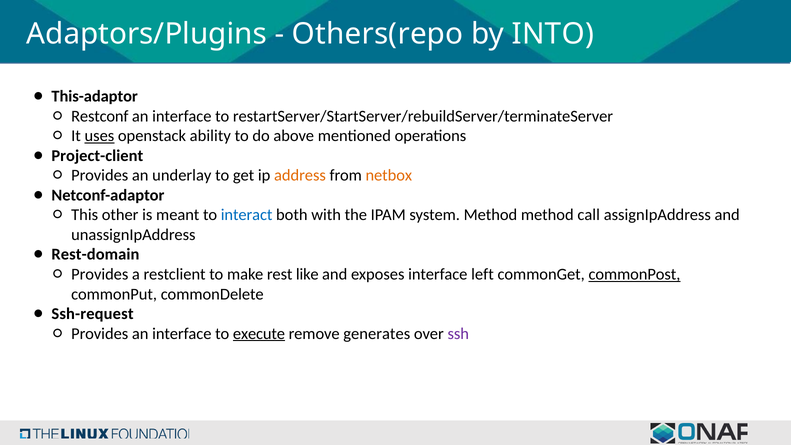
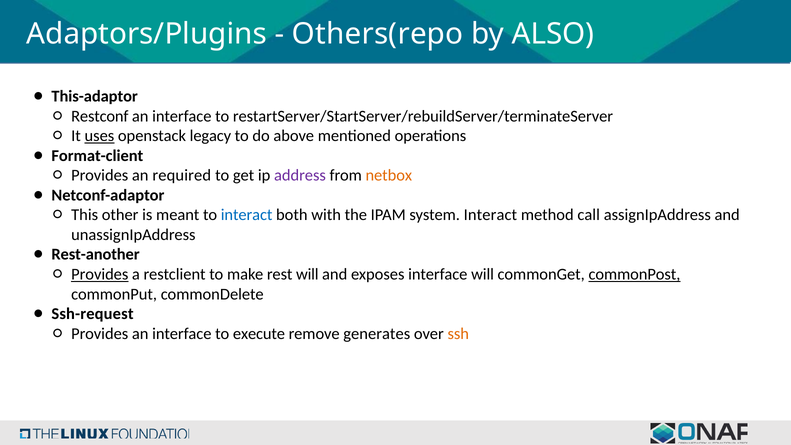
INTO: INTO -> ALSO
ability: ability -> legacy
Project-client: Project-client -> Format-client
underlay: underlay -> required
address colour: orange -> purple
system Method: Method -> Interact
Rest-domain: Rest-domain -> Rest-another
Provides at (100, 274) underline: none -> present
rest like: like -> will
interface left: left -> will
execute underline: present -> none
ssh colour: purple -> orange
